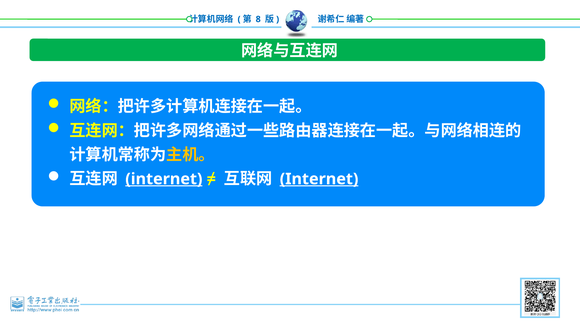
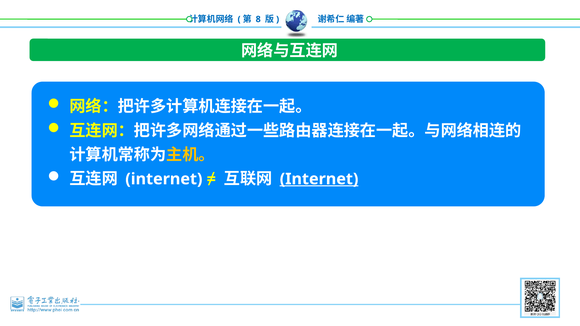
internet at (164, 179) underline: present -> none
